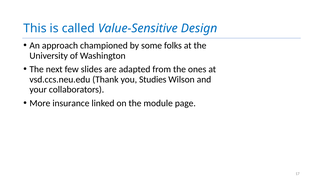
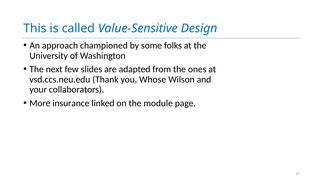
Studies: Studies -> Whose
